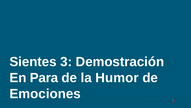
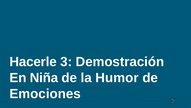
Sientes: Sientes -> Hacerle
Para: Para -> Niña
